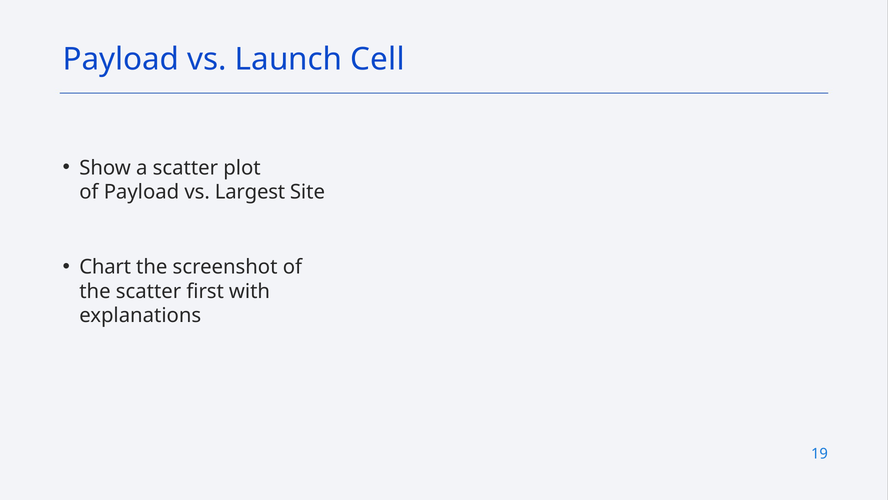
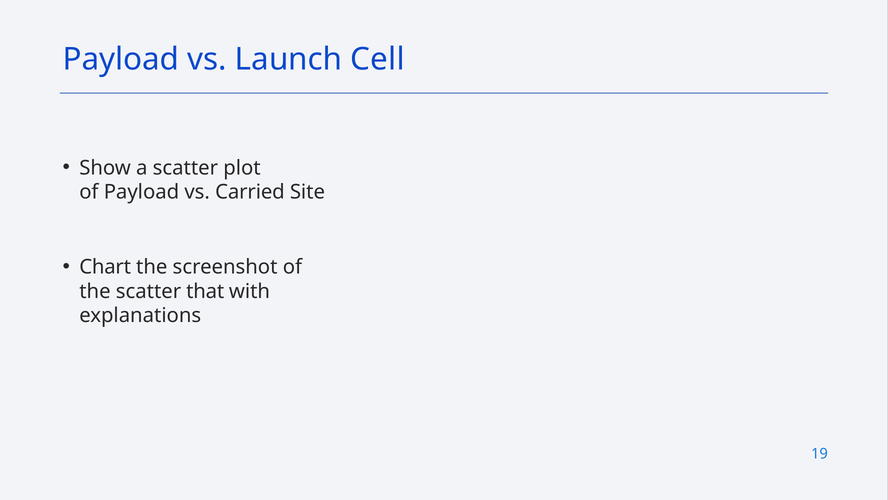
Largest: Largest -> Carried
first: first -> that
